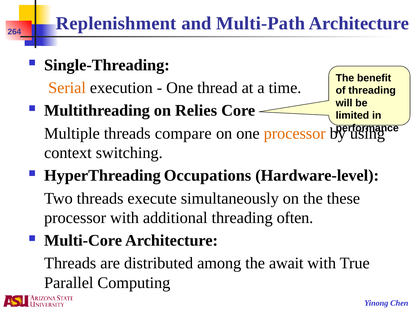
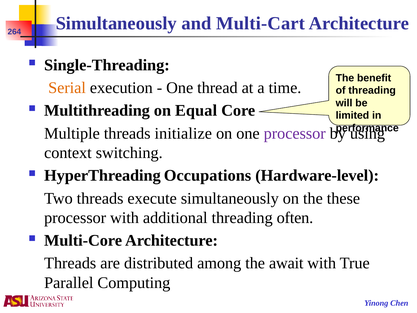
Replenishment at (116, 23): Replenishment -> Simultaneously
Multi-Path: Multi-Path -> Multi-Cart
Relies: Relies -> Equal
compare: compare -> initialize
processor at (295, 133) colour: orange -> purple
